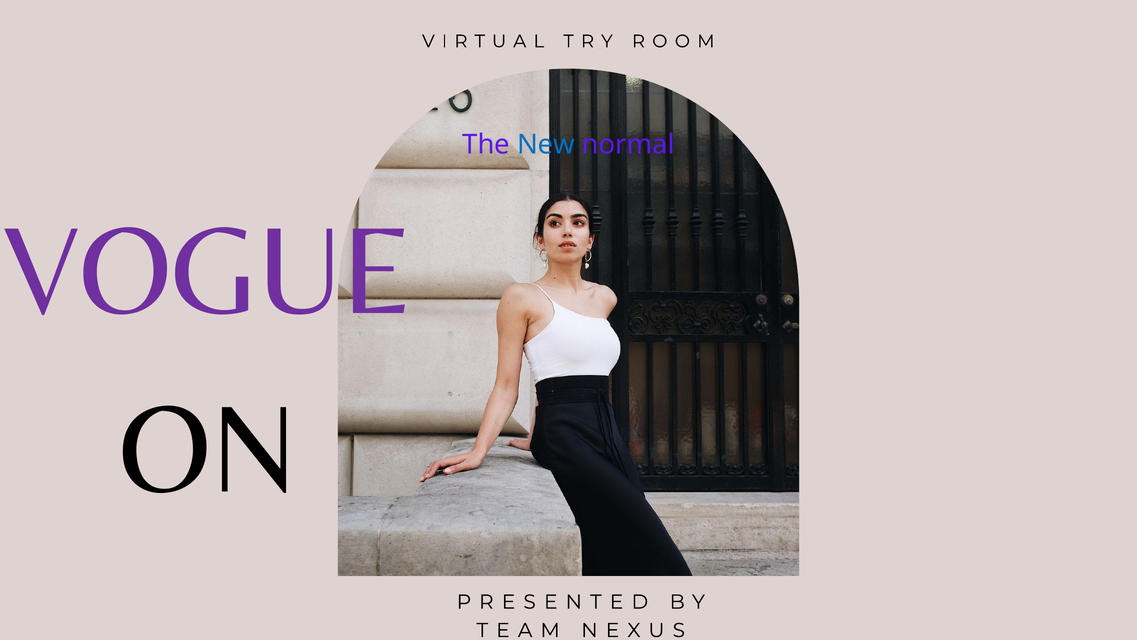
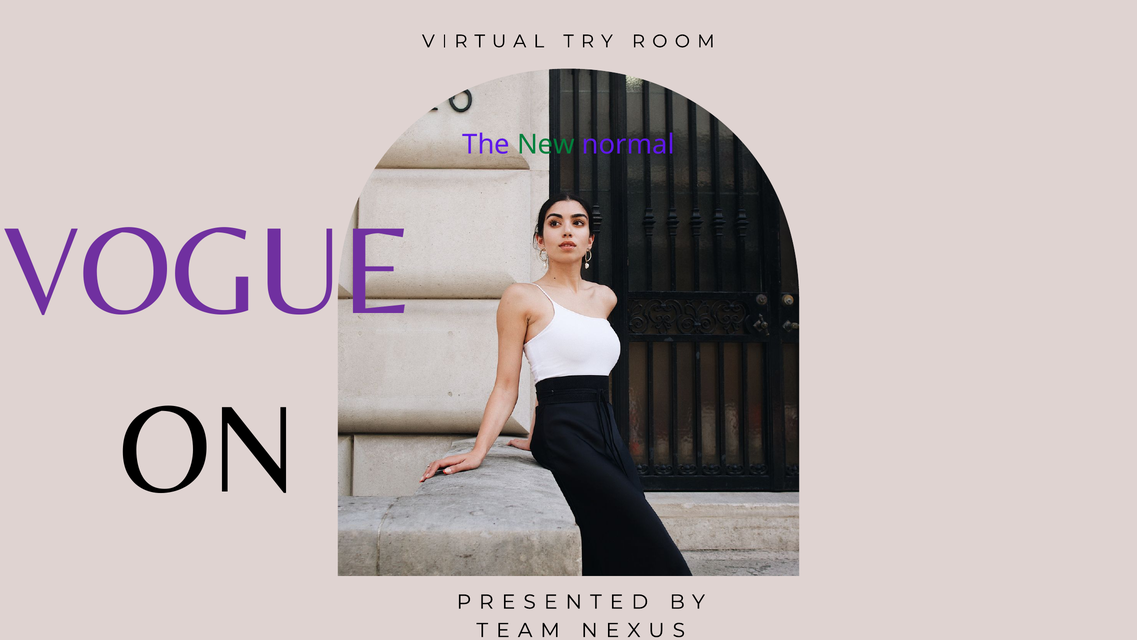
New colour: blue -> green
